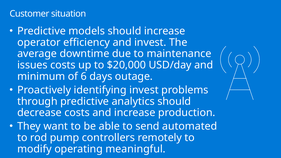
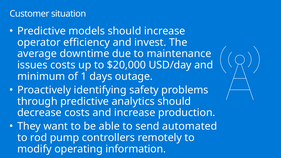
6: 6 -> 1
identifying invest: invest -> safety
meaningful: meaningful -> information
